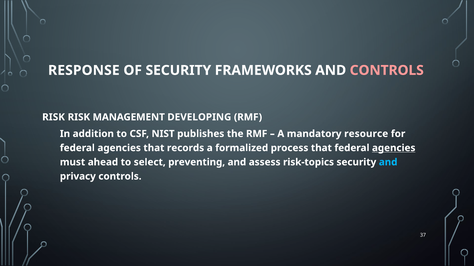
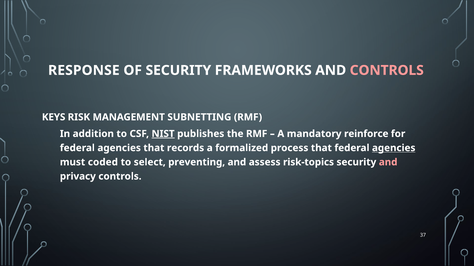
RISK at (54, 117): RISK -> KEYS
DEVELOPING: DEVELOPING -> SUBNETTING
NIST underline: none -> present
resource: resource -> reinforce
ahead: ahead -> coded
and at (388, 162) colour: light blue -> pink
